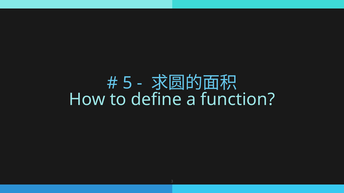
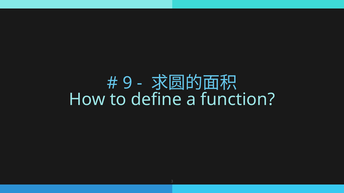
5: 5 -> 9
